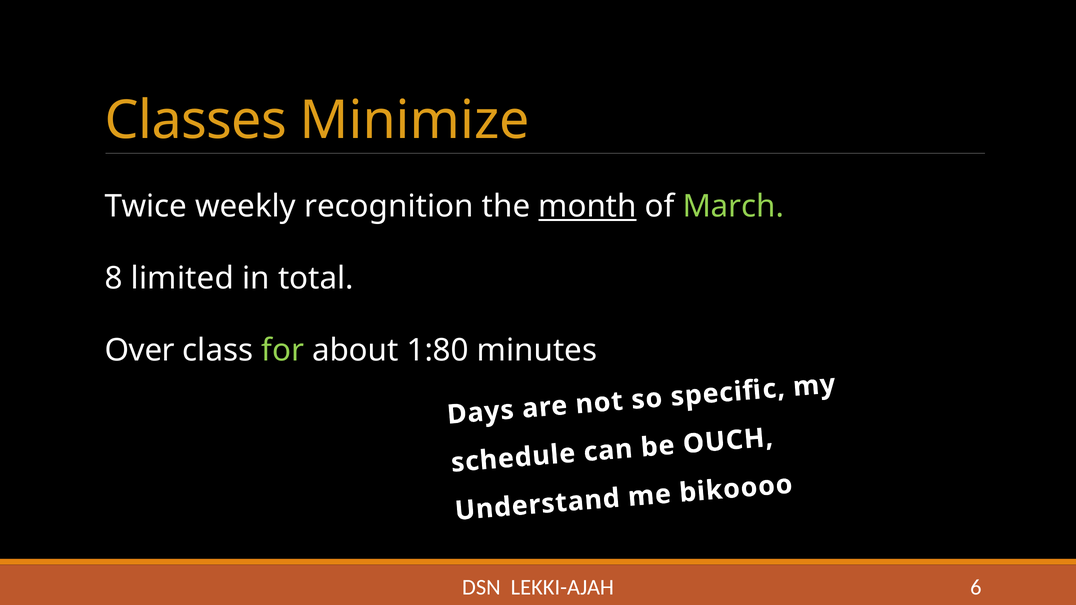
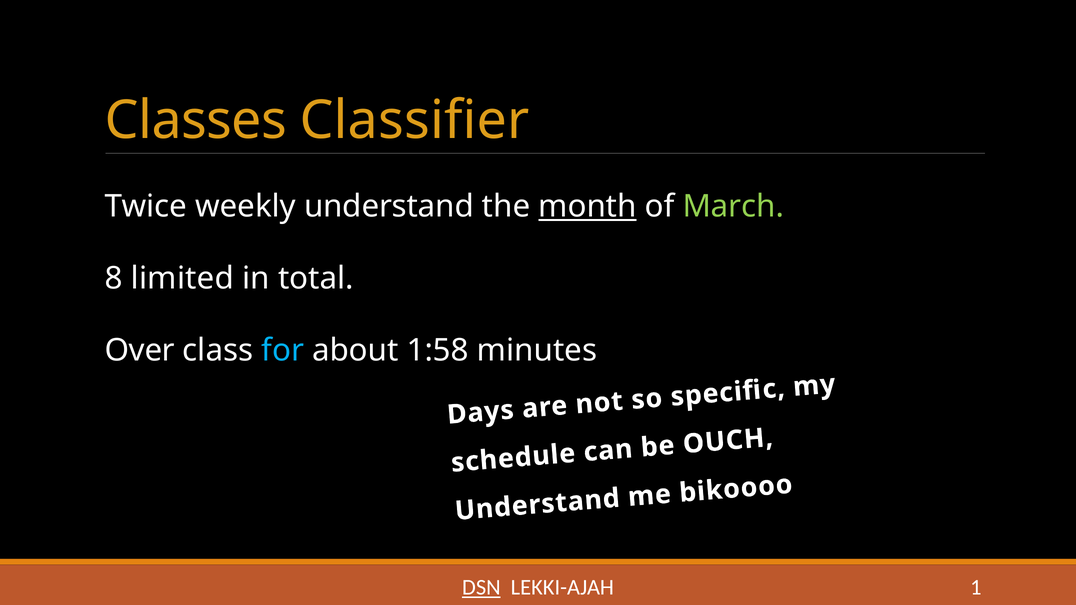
Minimize: Minimize -> Classifier
weekly recognition: recognition -> understand
for colour: light green -> light blue
1:80: 1:80 -> 1:58
DSN underline: none -> present
6: 6 -> 1
